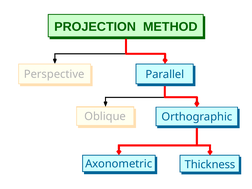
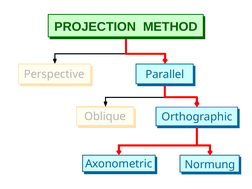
Thickness: Thickness -> Normung
